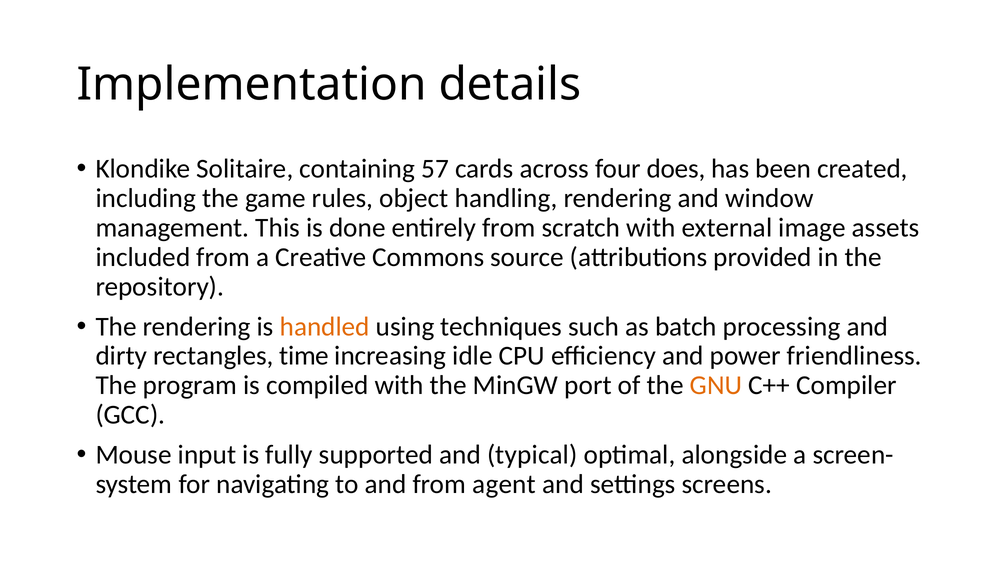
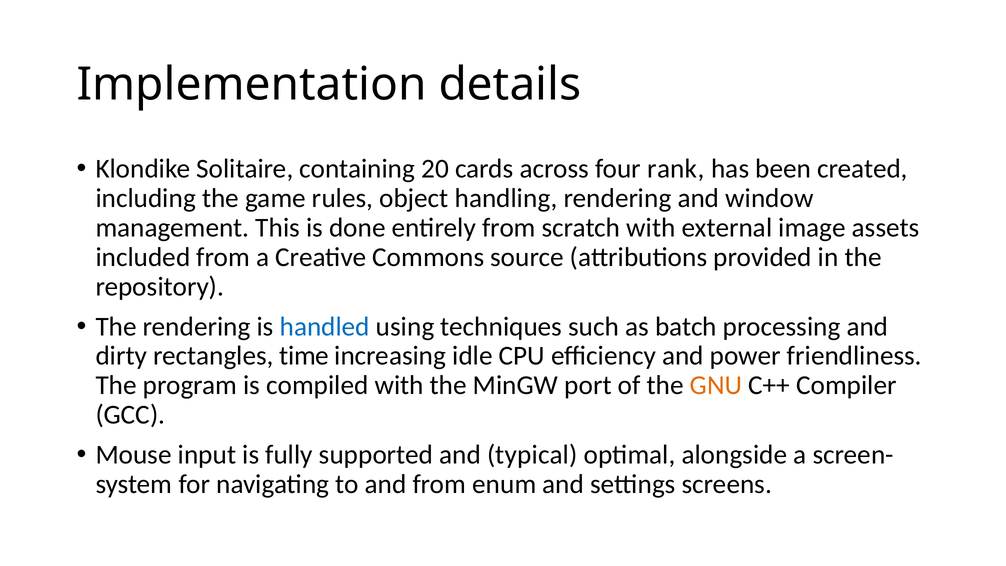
57: 57 -> 20
does: does -> rank
handled colour: orange -> blue
agent: agent -> enum
